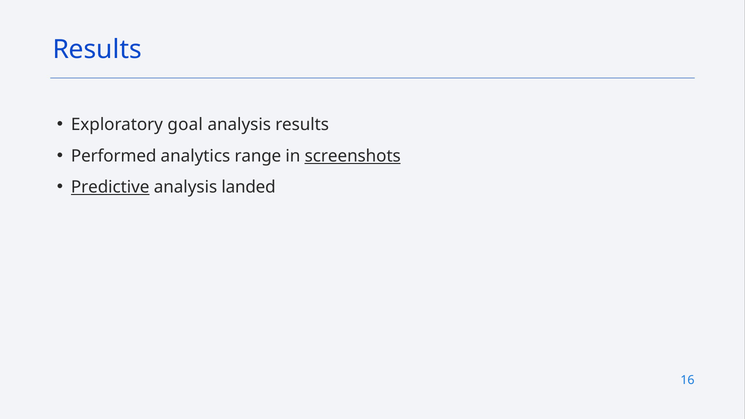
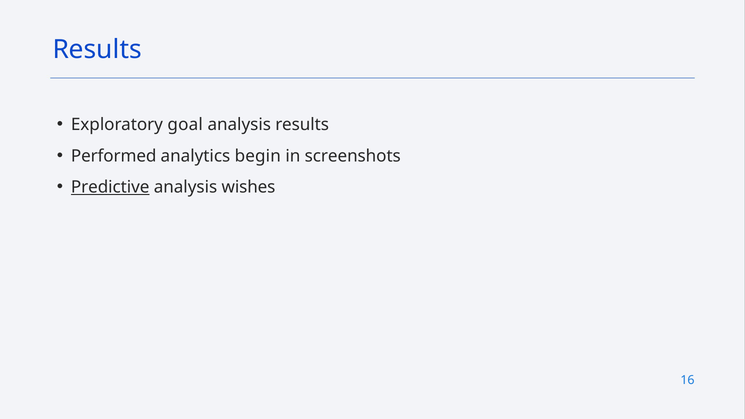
range: range -> begin
screenshots underline: present -> none
landed: landed -> wishes
